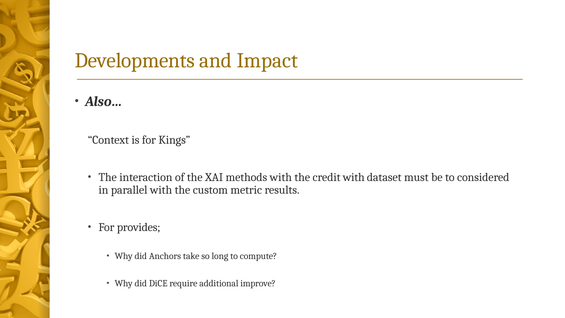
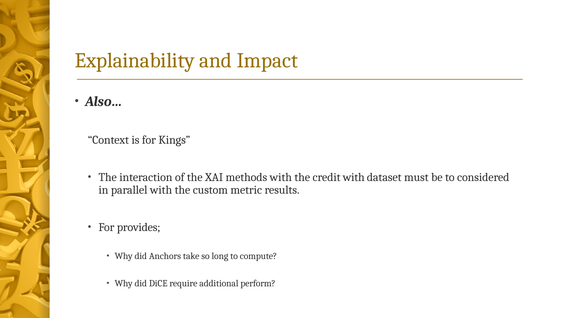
Developments: Developments -> Explainability
improve: improve -> perform
